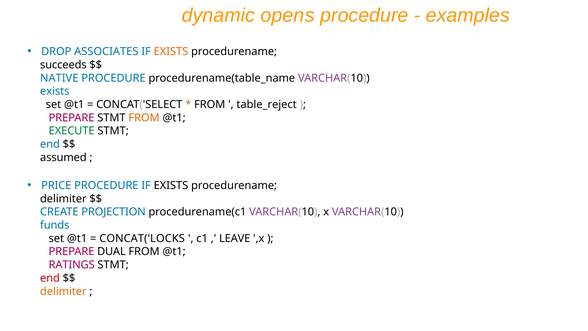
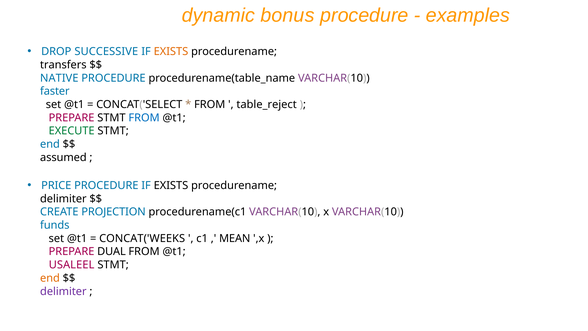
opens: opens -> bonus
ASSOCIATES: ASSOCIATES -> SUCCESSIVE
succeeds: succeeds -> transfers
exists at (55, 91): exists -> faster
FROM at (144, 118) colour: orange -> blue
CONCAT('LOCKS: CONCAT('LOCKS -> CONCAT('WEEKS
LEAVE: LEAVE -> MEAN
RATINGS: RATINGS -> USALEEL
end at (50, 278) colour: red -> orange
delimiter at (63, 291) colour: orange -> purple
